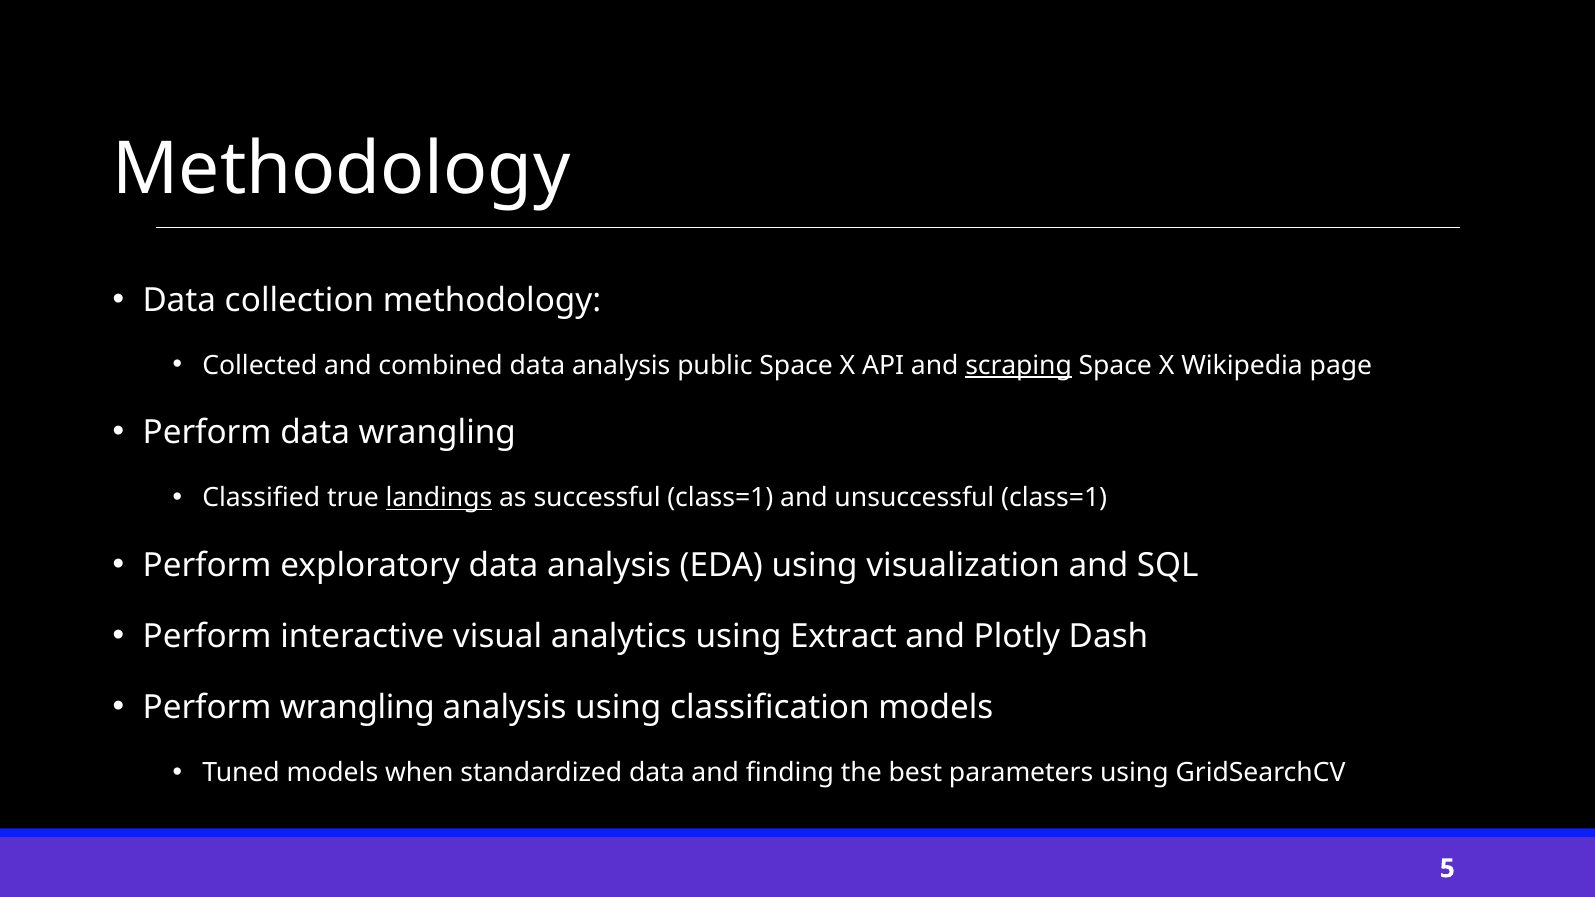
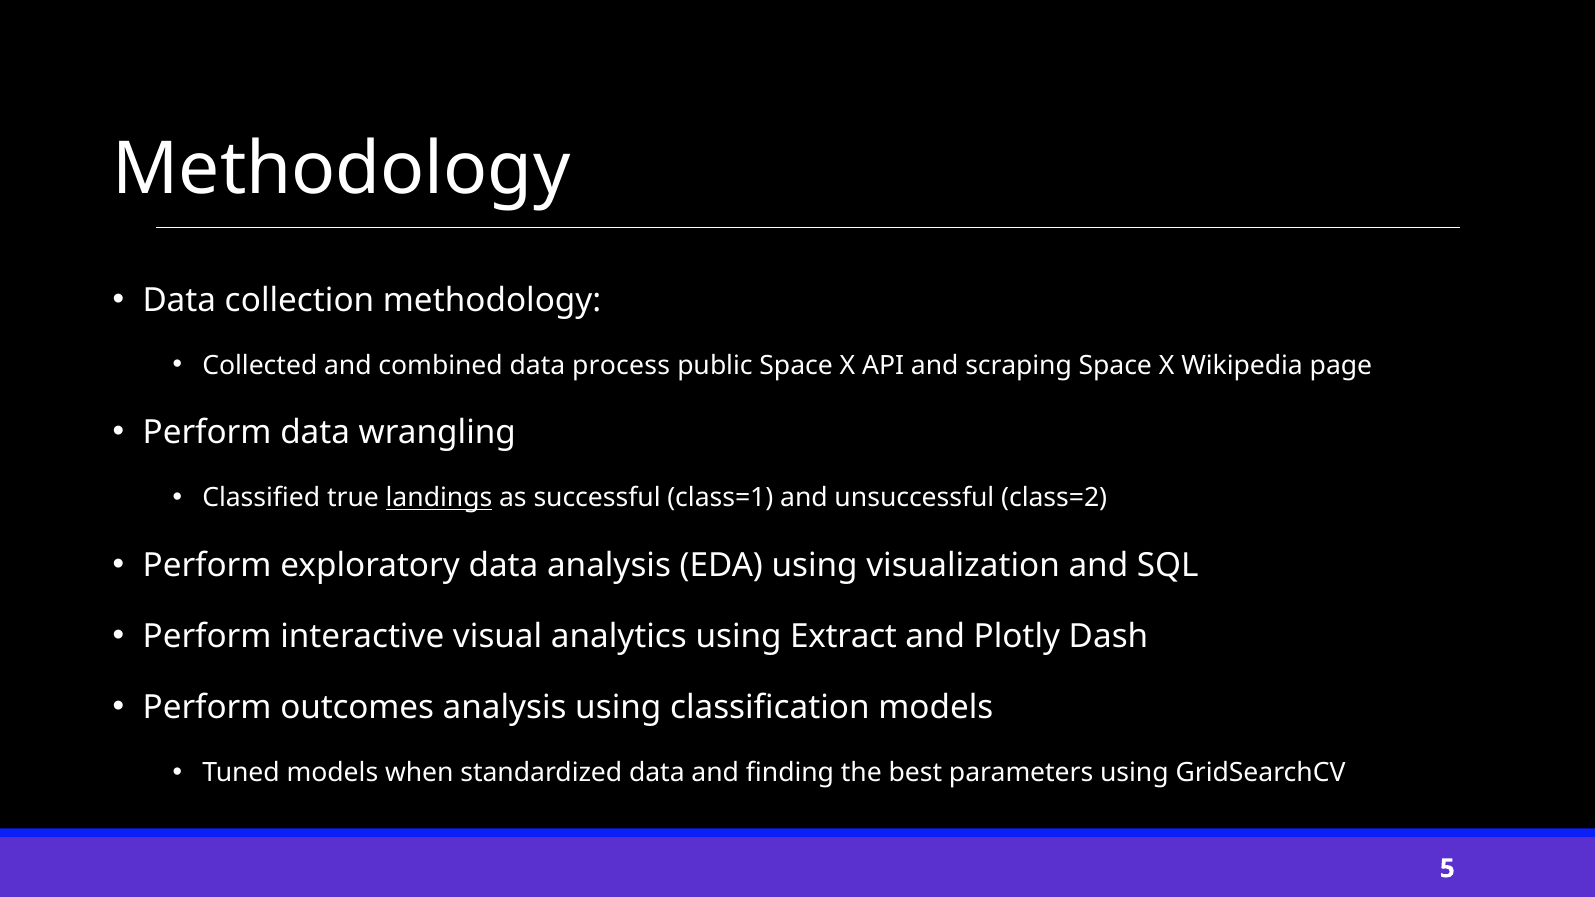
combined data analysis: analysis -> process
scraping underline: present -> none
unsuccessful class=1: class=1 -> class=2
Perform wrangling: wrangling -> outcomes
